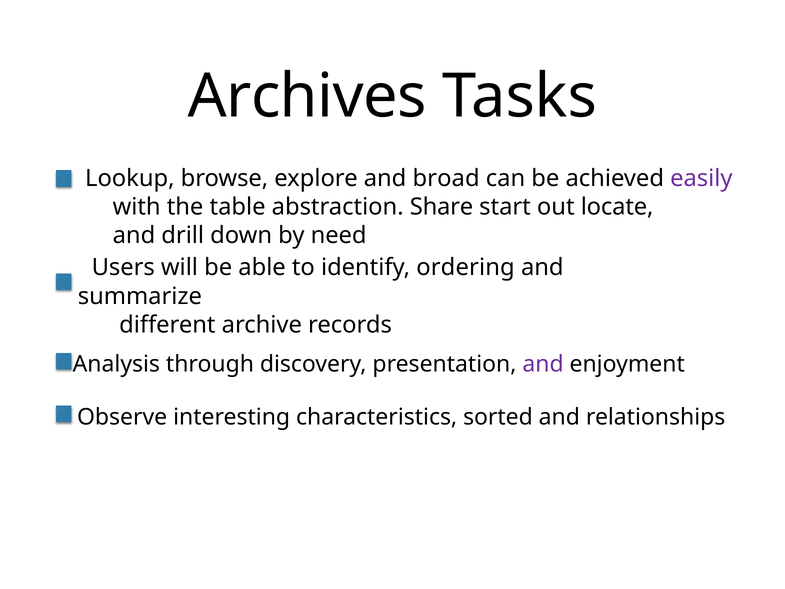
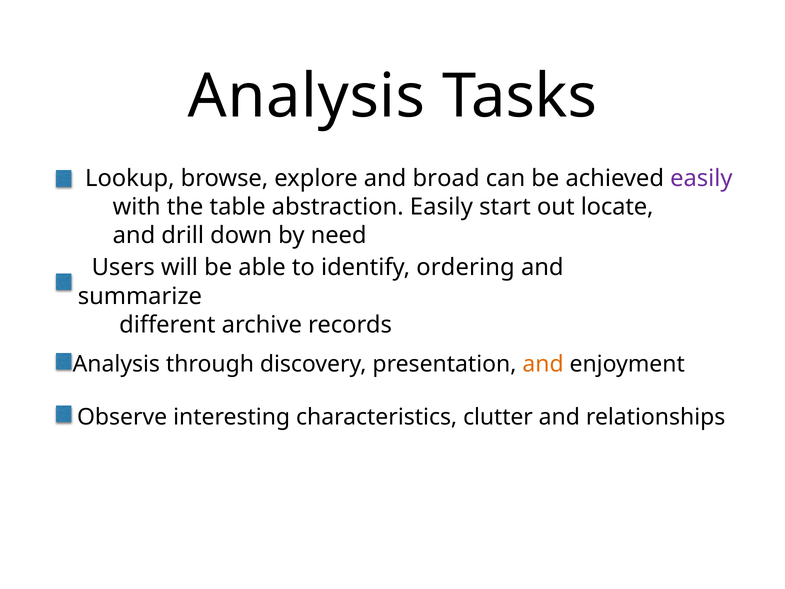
Archives at (307, 96): Archives -> Analysis
Share at (442, 207): Share -> Easily
and at (543, 364) colour: purple -> orange
sorted: sorted -> clutter
